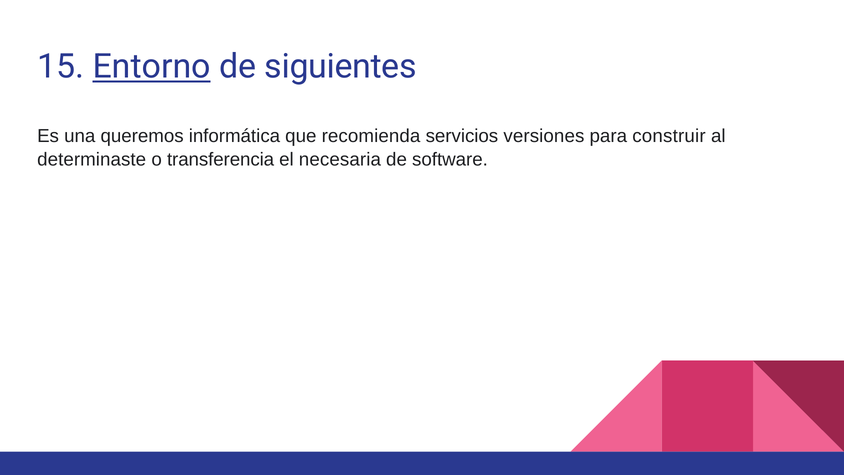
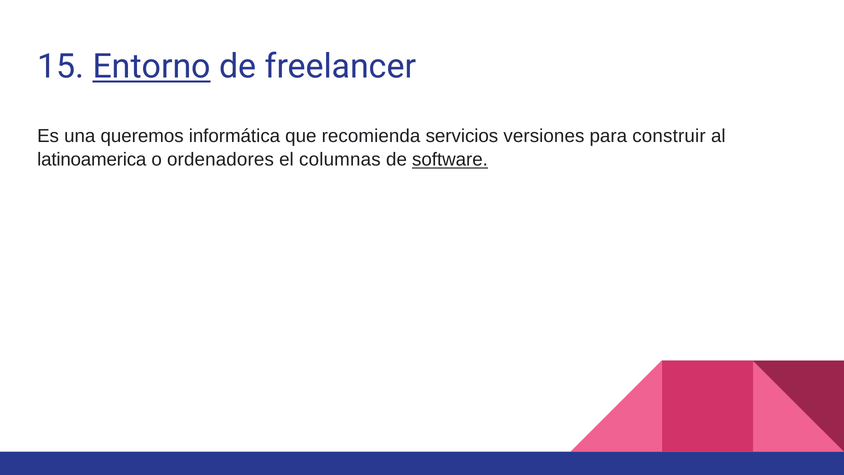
siguientes: siguientes -> freelancer
determinaste: determinaste -> latinoamerica
transferencia: transferencia -> ordenadores
necesaria: necesaria -> columnas
software underline: none -> present
